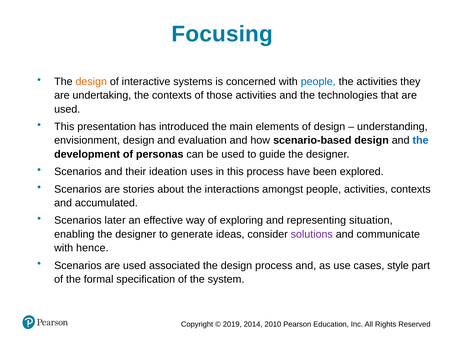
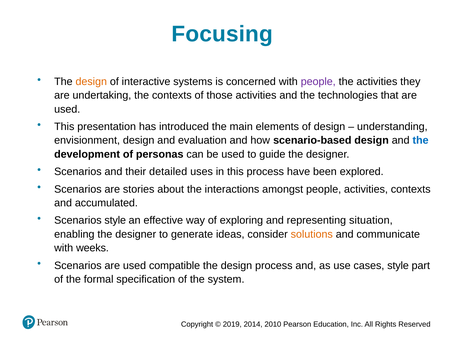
people at (318, 81) colour: blue -> purple
ideation: ideation -> detailed
Scenarios later: later -> style
solutions colour: purple -> orange
hence: hence -> weeks
associated: associated -> compatible
